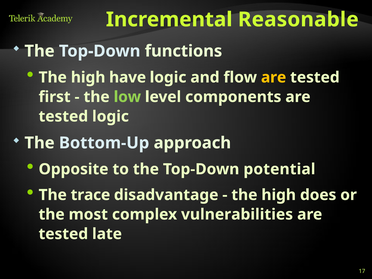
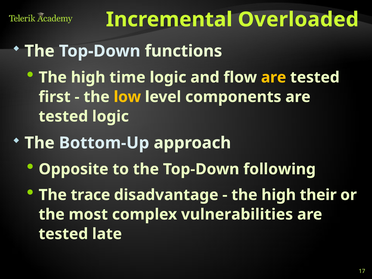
Reasonable: Reasonable -> Overloaded
have: have -> time
low colour: light green -> yellow
potential: potential -> following
does: does -> their
